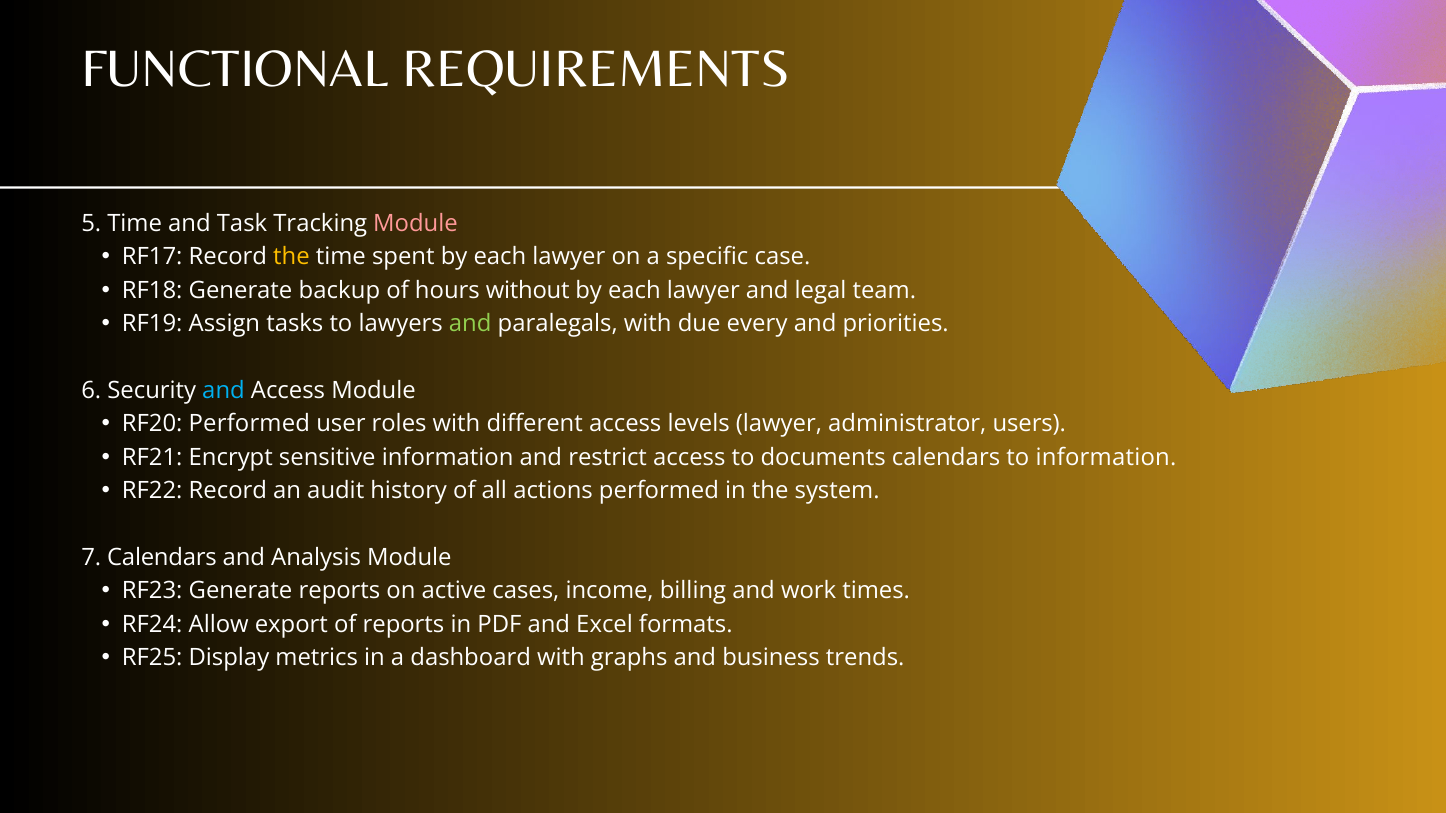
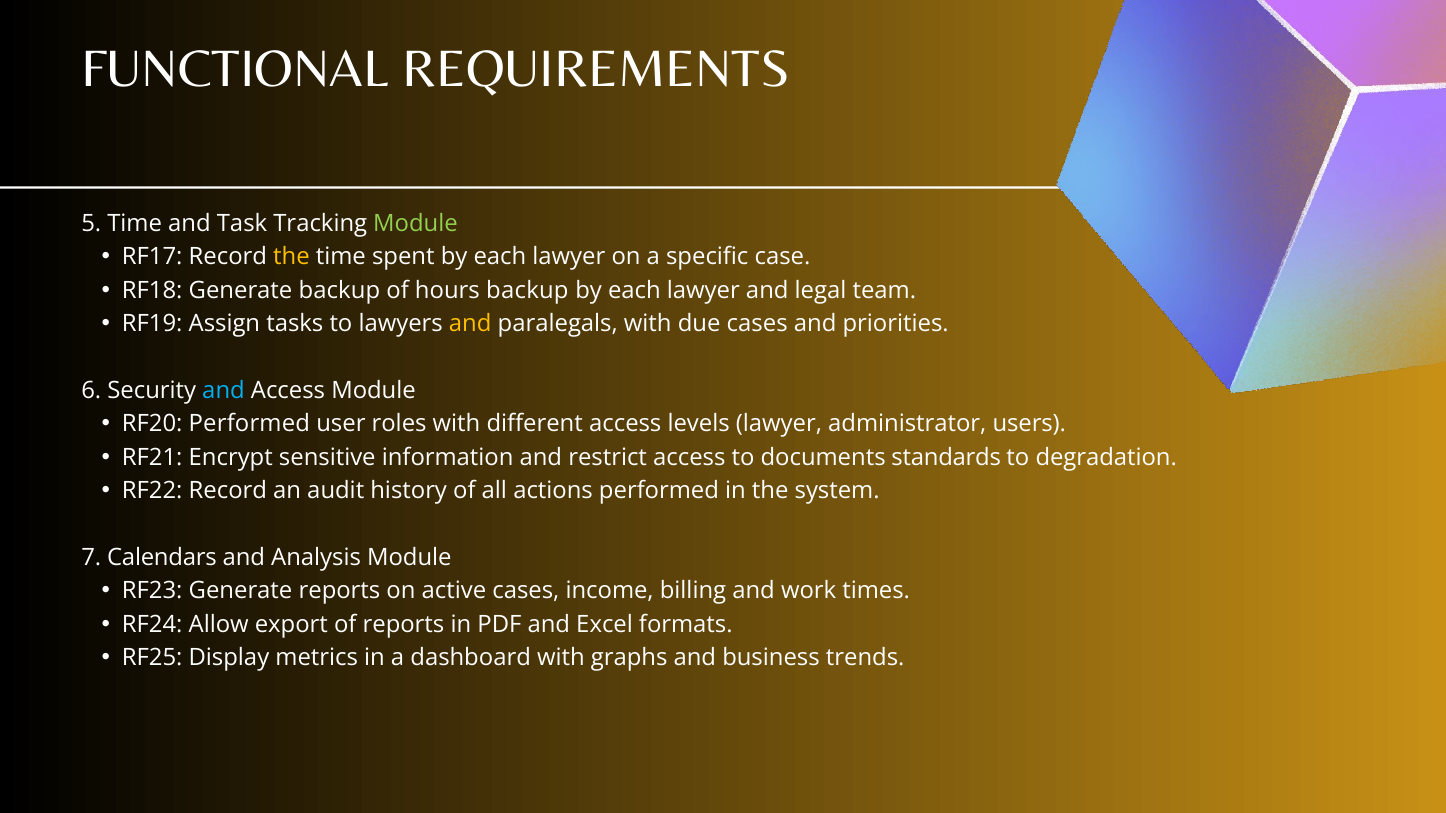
Module at (416, 224) colour: pink -> light green
hours without: without -> backup
and at (470, 324) colour: light green -> yellow
due every: every -> cases
documents calendars: calendars -> standards
to information: information -> degradation
